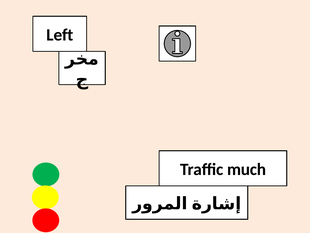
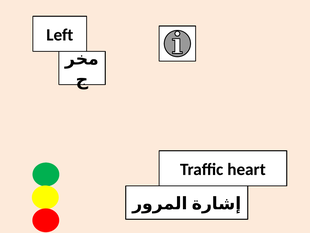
much: much -> heart
